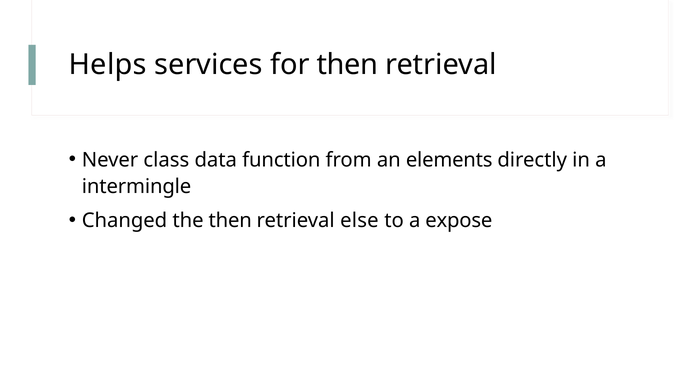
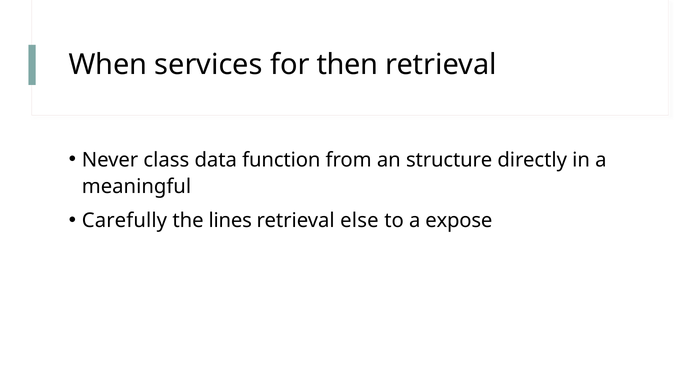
Helps: Helps -> When
elements: elements -> structure
intermingle: intermingle -> meaningful
Changed: Changed -> Carefully
the then: then -> lines
